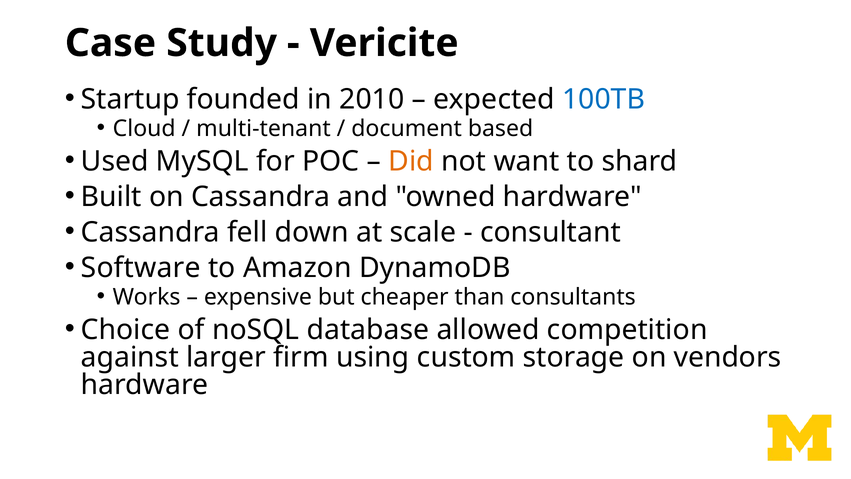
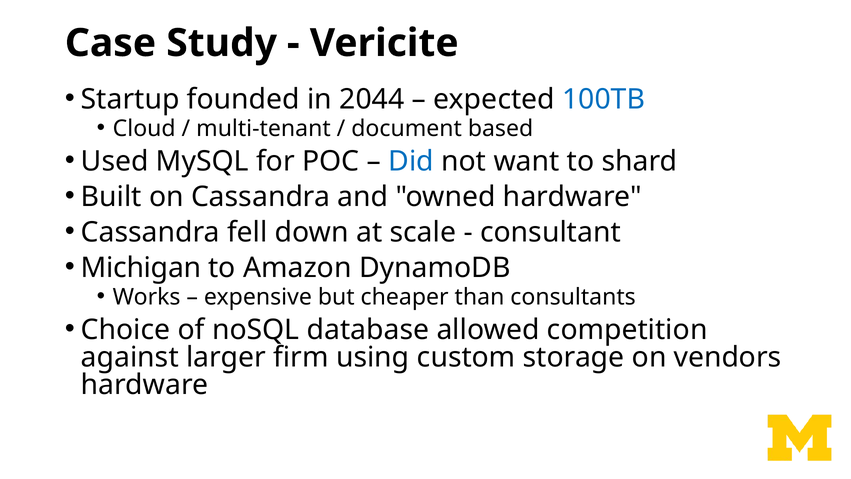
2010: 2010 -> 2044
Did colour: orange -> blue
Software: Software -> Michigan
